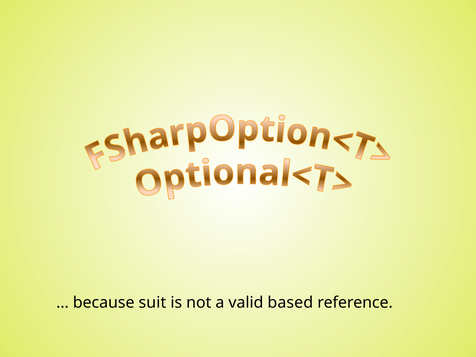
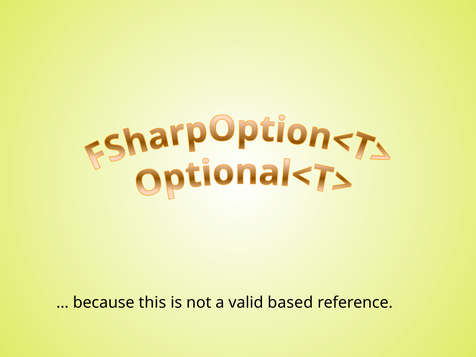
suit: suit -> this
